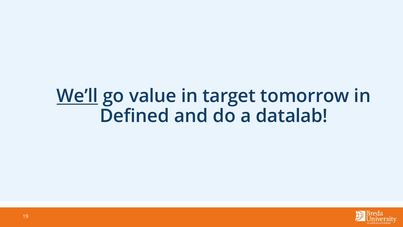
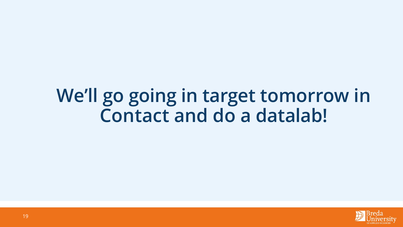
We’ll underline: present -> none
value: value -> going
Defined: Defined -> Contact
